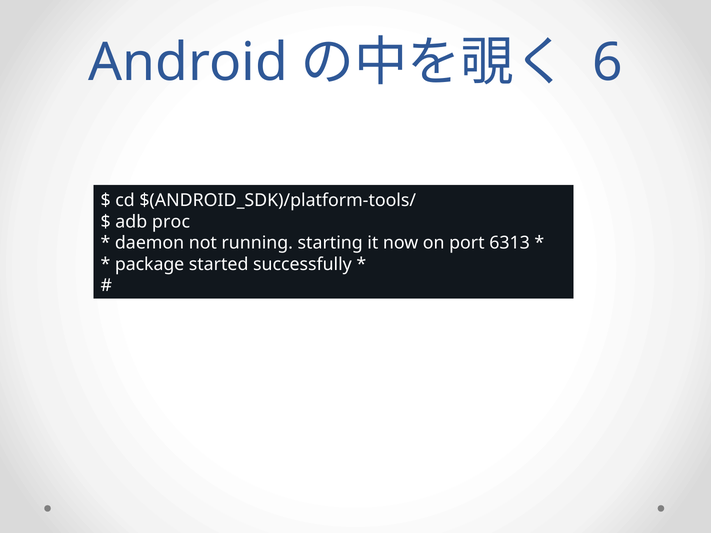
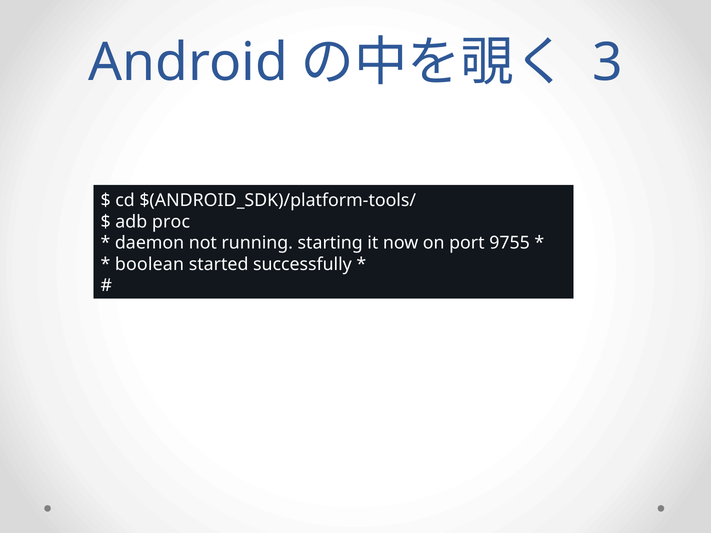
6: 6 -> 3
6313: 6313 -> 9755
package: package -> boolean
